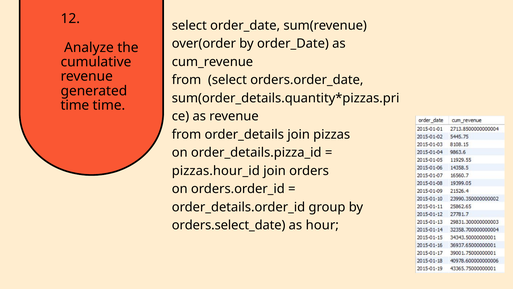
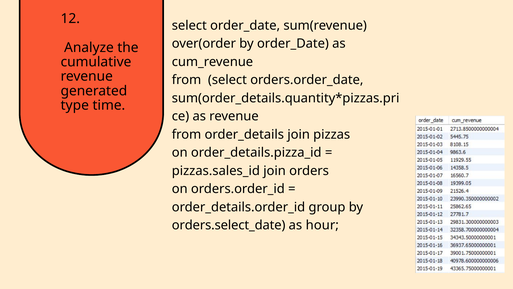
time at (75, 105): time -> type
pizzas.hour_id: pizzas.hour_id -> pizzas.sales_id
